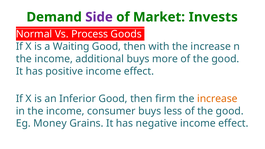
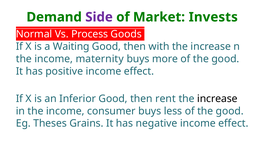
additional: additional -> maternity
firm: firm -> rent
increase at (217, 99) colour: orange -> black
Money: Money -> Theses
